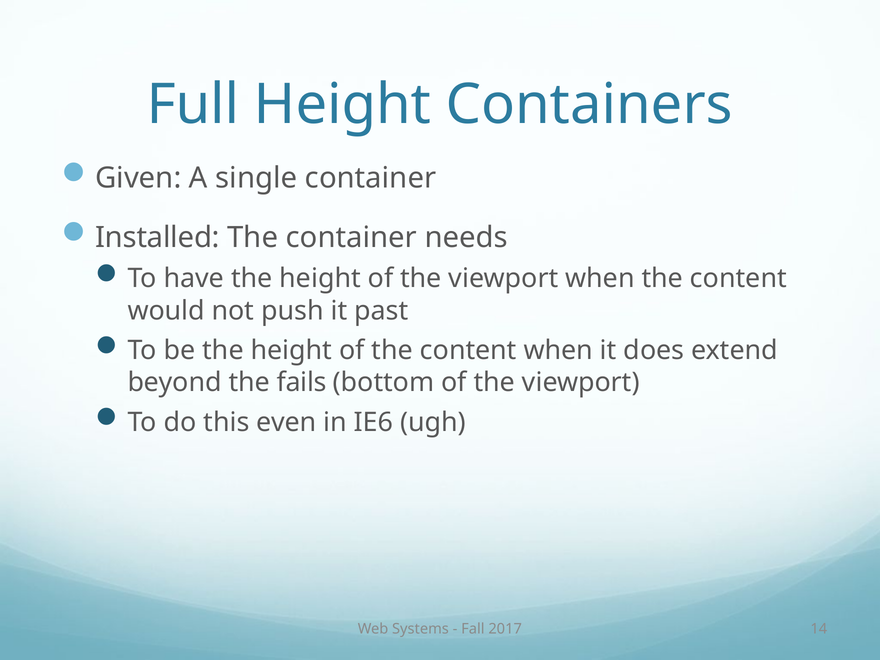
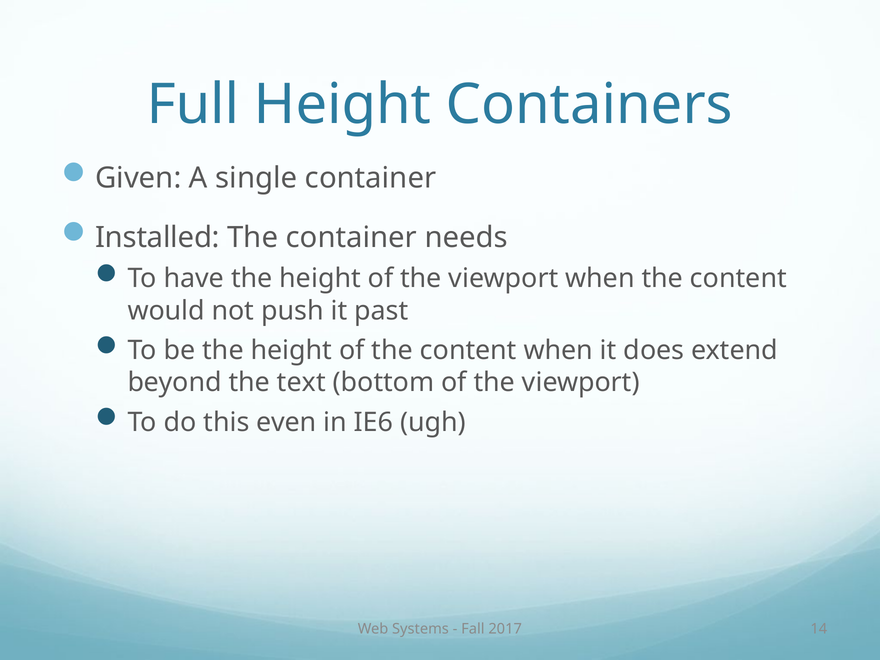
fails: fails -> text
